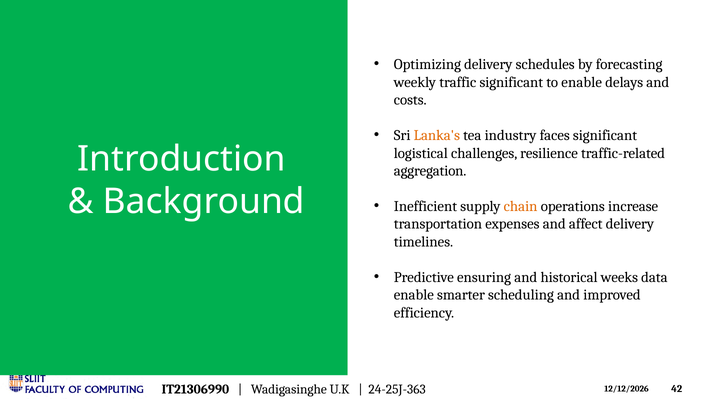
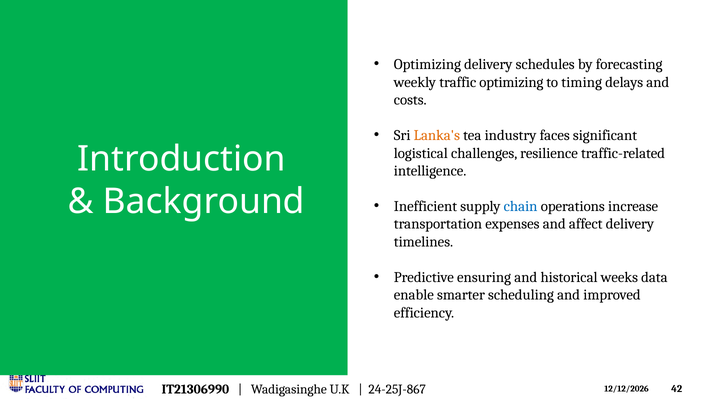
traffic significant: significant -> optimizing
to enable: enable -> timing
aggregation: aggregation -> intelligence
chain colour: orange -> blue
24-25J-363: 24-25J-363 -> 24-25J-867
